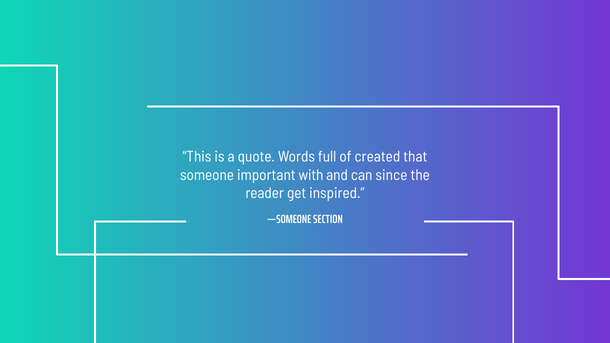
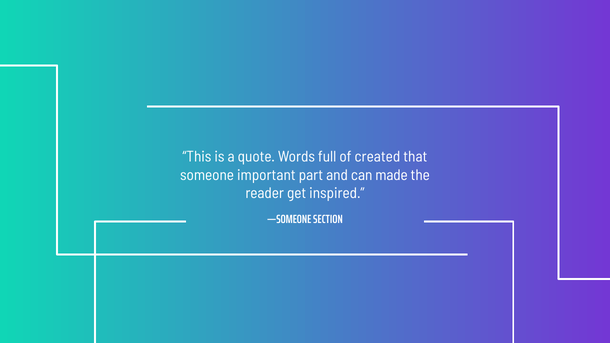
with: with -> part
since: since -> made
